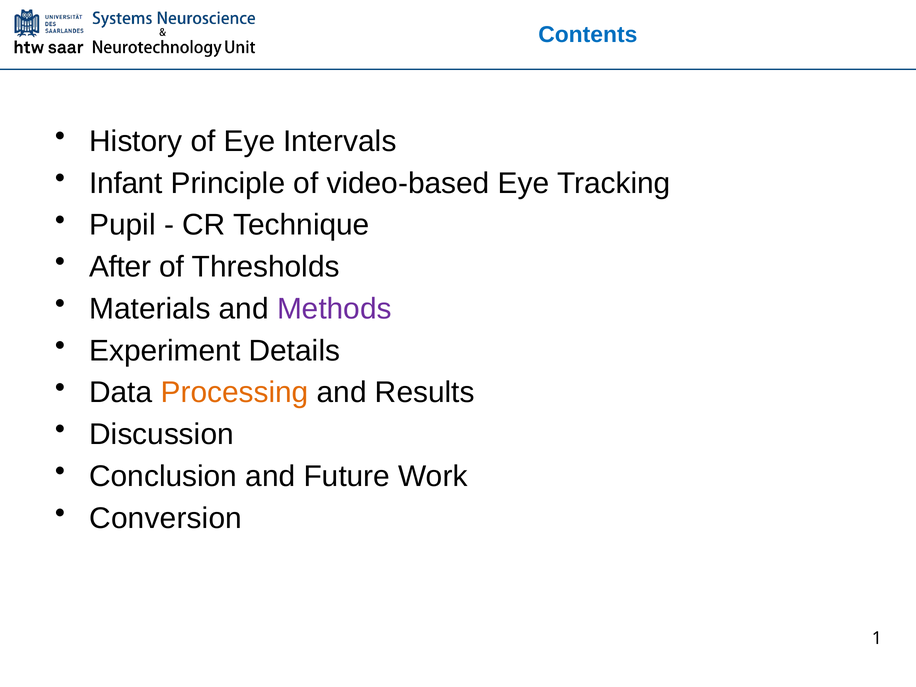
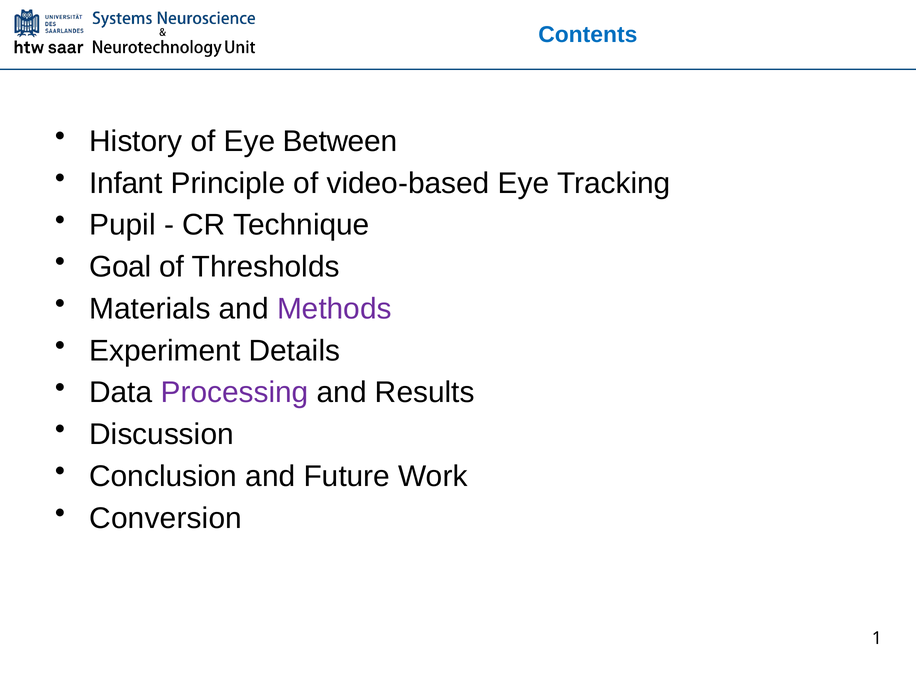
Intervals: Intervals -> Between
After: After -> Goal
Processing colour: orange -> purple
